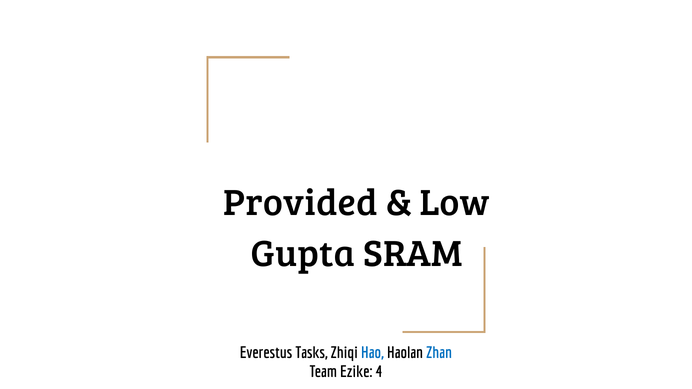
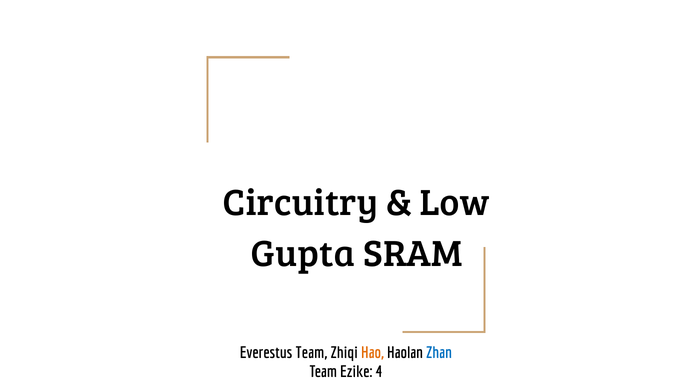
Provided: Provided -> Circuitry
Everestus Tasks: Tasks -> Team
Hao colour: blue -> orange
